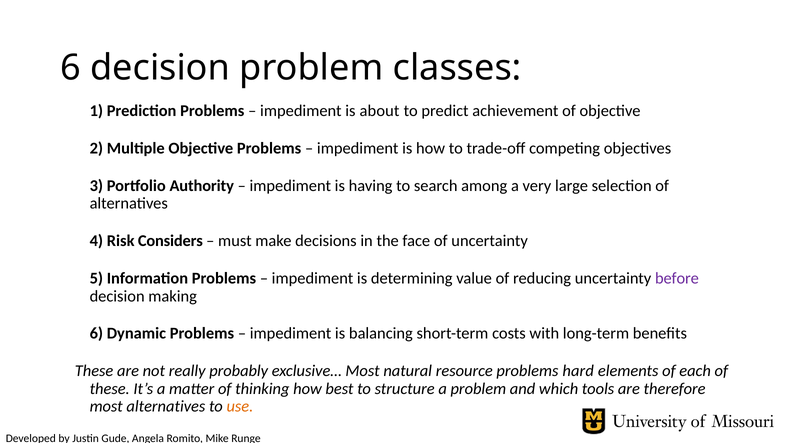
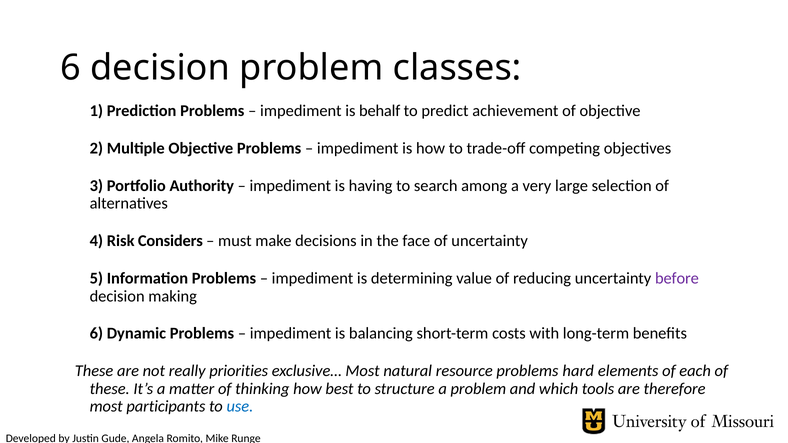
about: about -> behalf
probably: probably -> priorities
most alternatives: alternatives -> participants
use colour: orange -> blue
